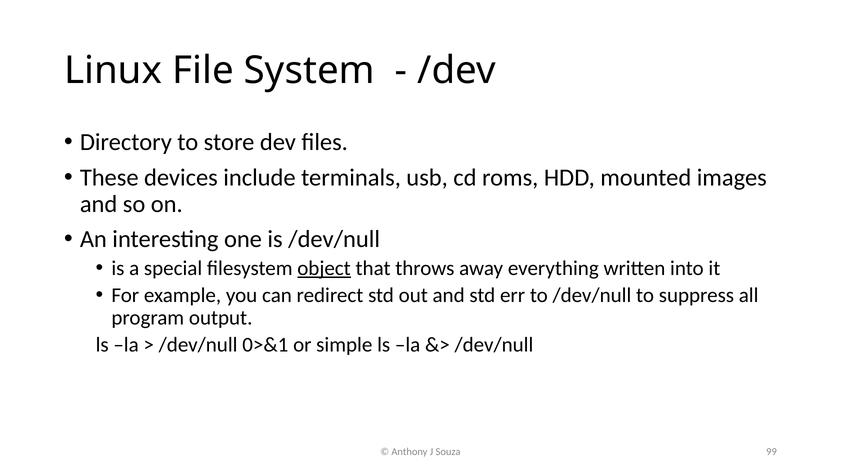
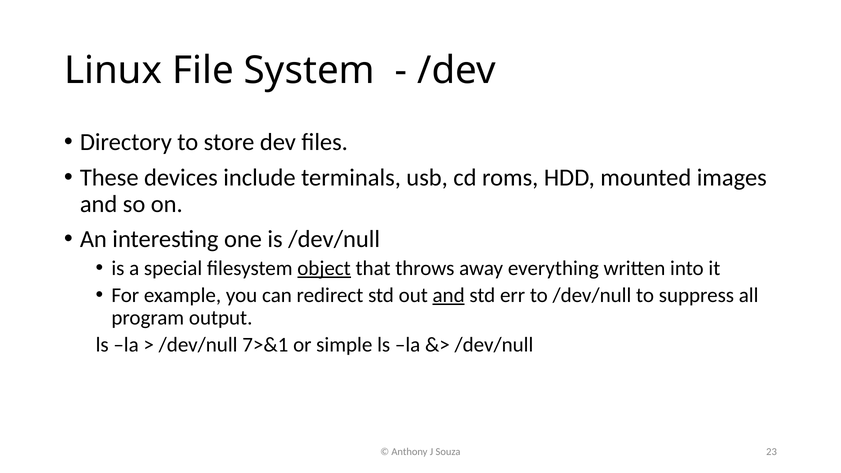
and at (449, 295) underline: none -> present
0>&1: 0>&1 -> 7>&1
99: 99 -> 23
